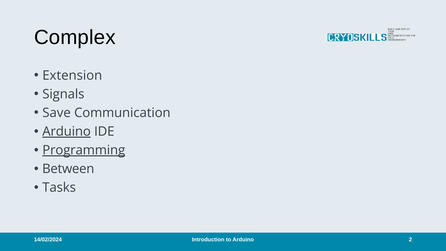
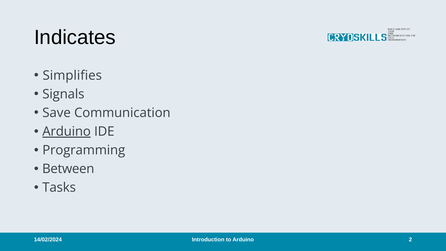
Complex: Complex -> Indicates
Extension: Extension -> Simplifies
Programming underline: present -> none
